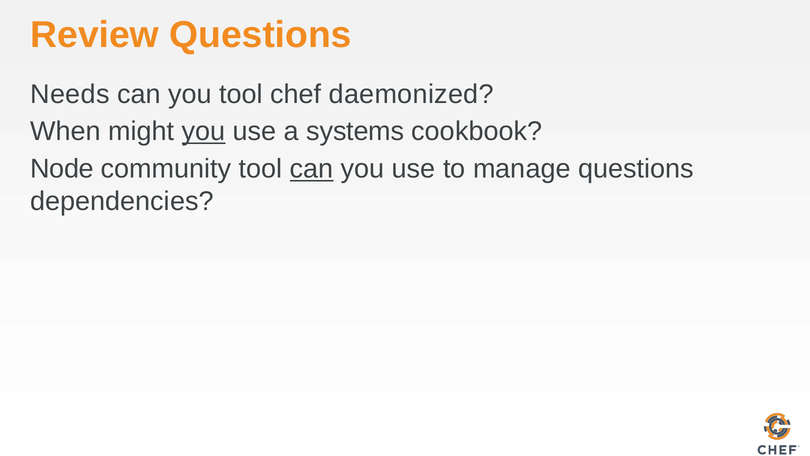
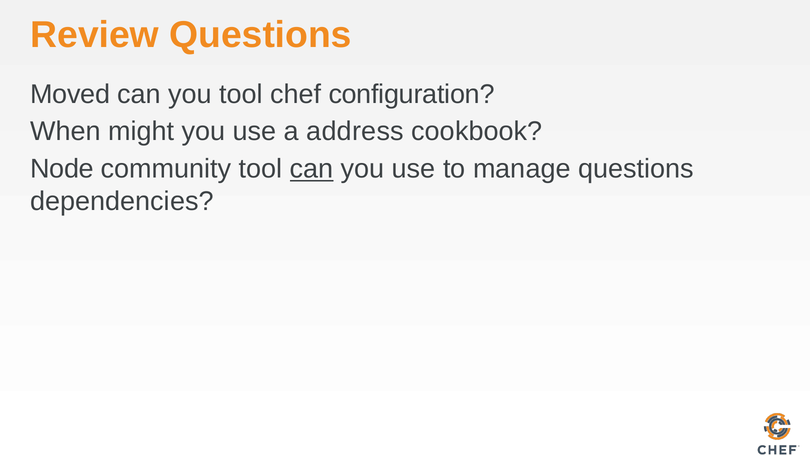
Needs: Needs -> Moved
daemonized: daemonized -> configuration
you at (204, 131) underline: present -> none
systems: systems -> address
